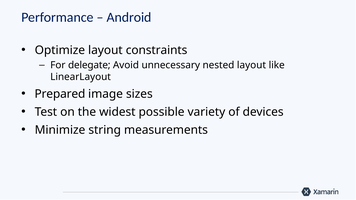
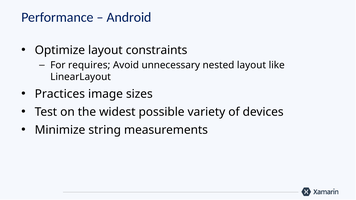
delegate: delegate -> requires
Prepared: Prepared -> Practices
